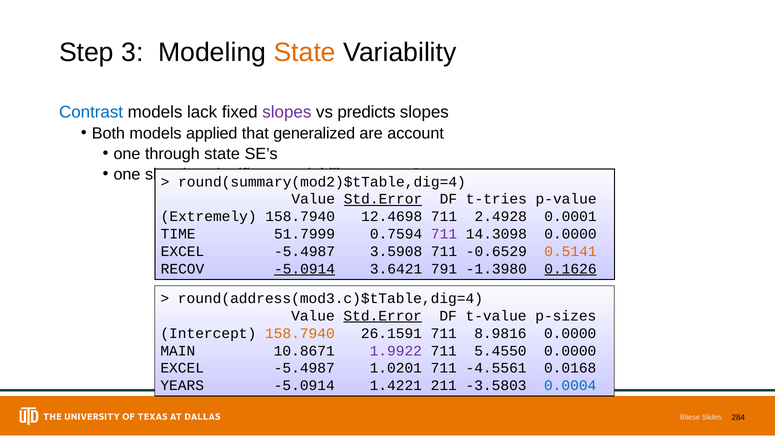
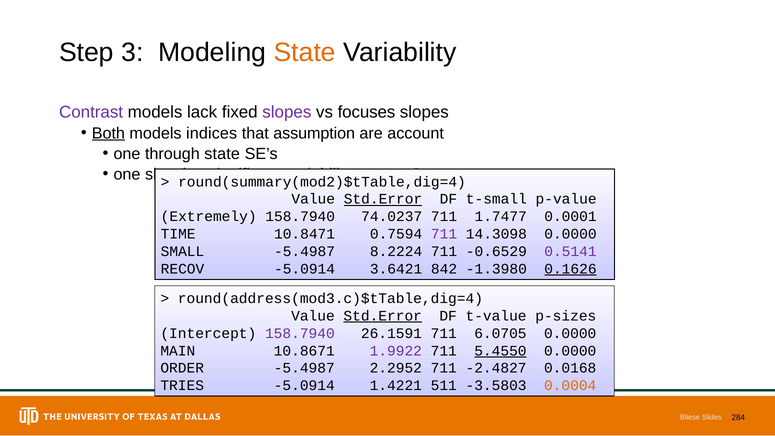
Contrast colour: blue -> purple
predicts: predicts -> focuses
Both underline: none -> present
applied: applied -> indices
generalized: generalized -> assumption
t-tries: t-tries -> t-small
12.4698: 12.4698 -> 74.0237
2.4928: 2.4928 -> 1.7477
51.7999: 51.7999 -> 10.8471
EXCEL at (182, 251): EXCEL -> SMALL
3.5908: 3.5908 -> 8.2224
0.5141 colour: orange -> purple
-5.0914 at (305, 269) underline: present -> none
791: 791 -> 842
158.7940 at (300, 333) colour: orange -> purple
8.9816: 8.9816 -> 6.0705
5.4550 underline: none -> present
EXCEL at (182, 368): EXCEL -> ORDER
1.0201: 1.0201 -> 2.2952
-4.5561: -4.5561 -> -2.4827
YEARS: YEARS -> TRIES
211: 211 -> 511
0.0004 colour: blue -> orange
